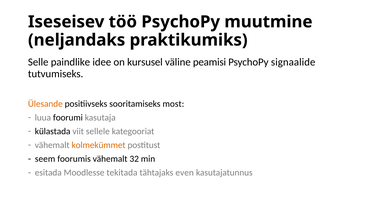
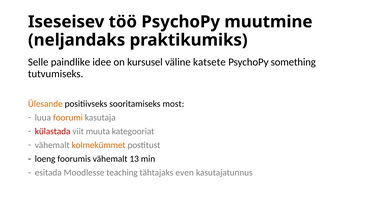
peamisi: peamisi -> katsete
signaalide: signaalide -> something
foorumi colour: black -> orange
külastada colour: black -> red
sellele: sellele -> muuta
seem: seem -> loeng
32: 32 -> 13
tekitada: tekitada -> teaching
